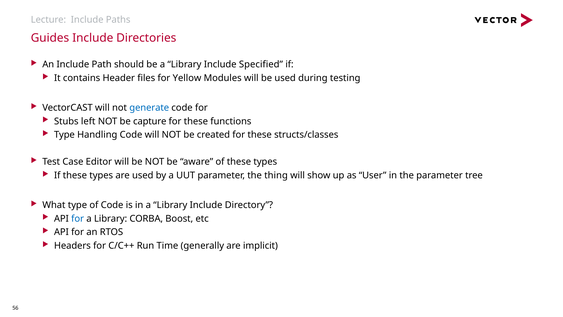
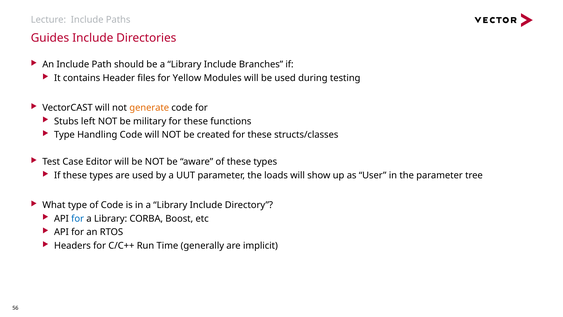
Specified: Specified -> Branches
generate colour: blue -> orange
capture: capture -> military
thing: thing -> loads
